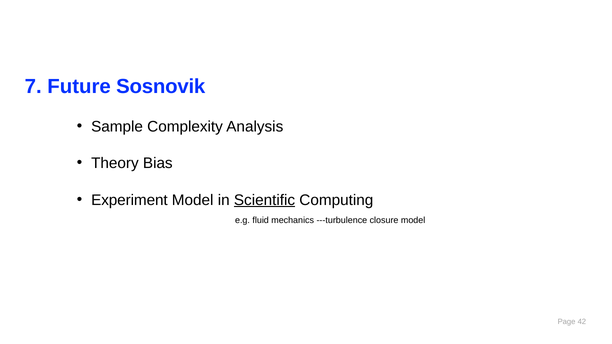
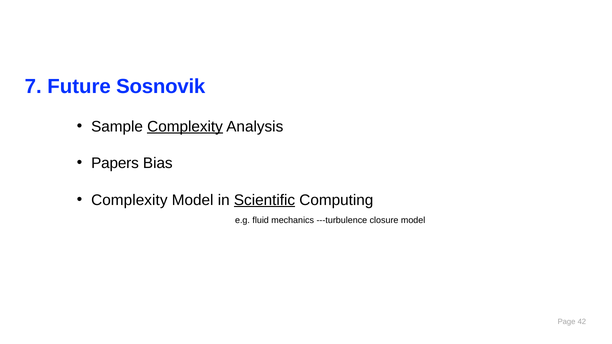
Complexity at (185, 127) underline: none -> present
Theory: Theory -> Papers
Experiment at (129, 200): Experiment -> Complexity
